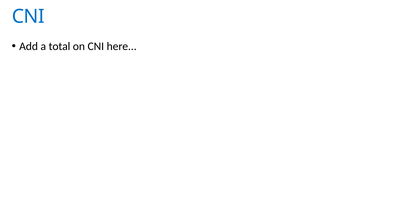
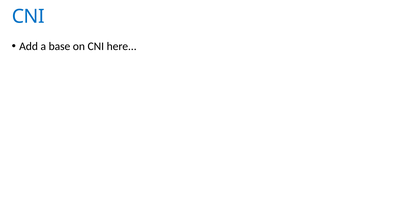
total: total -> base
